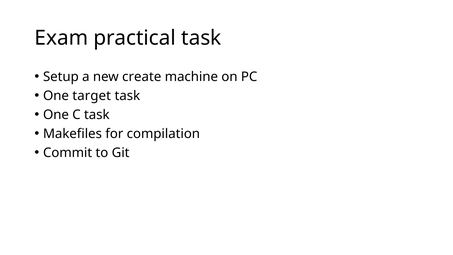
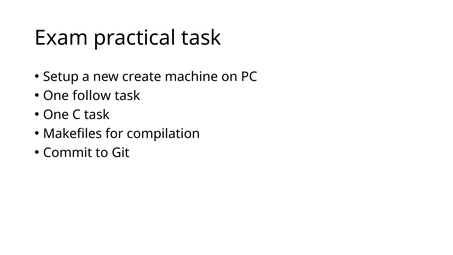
target: target -> follow
